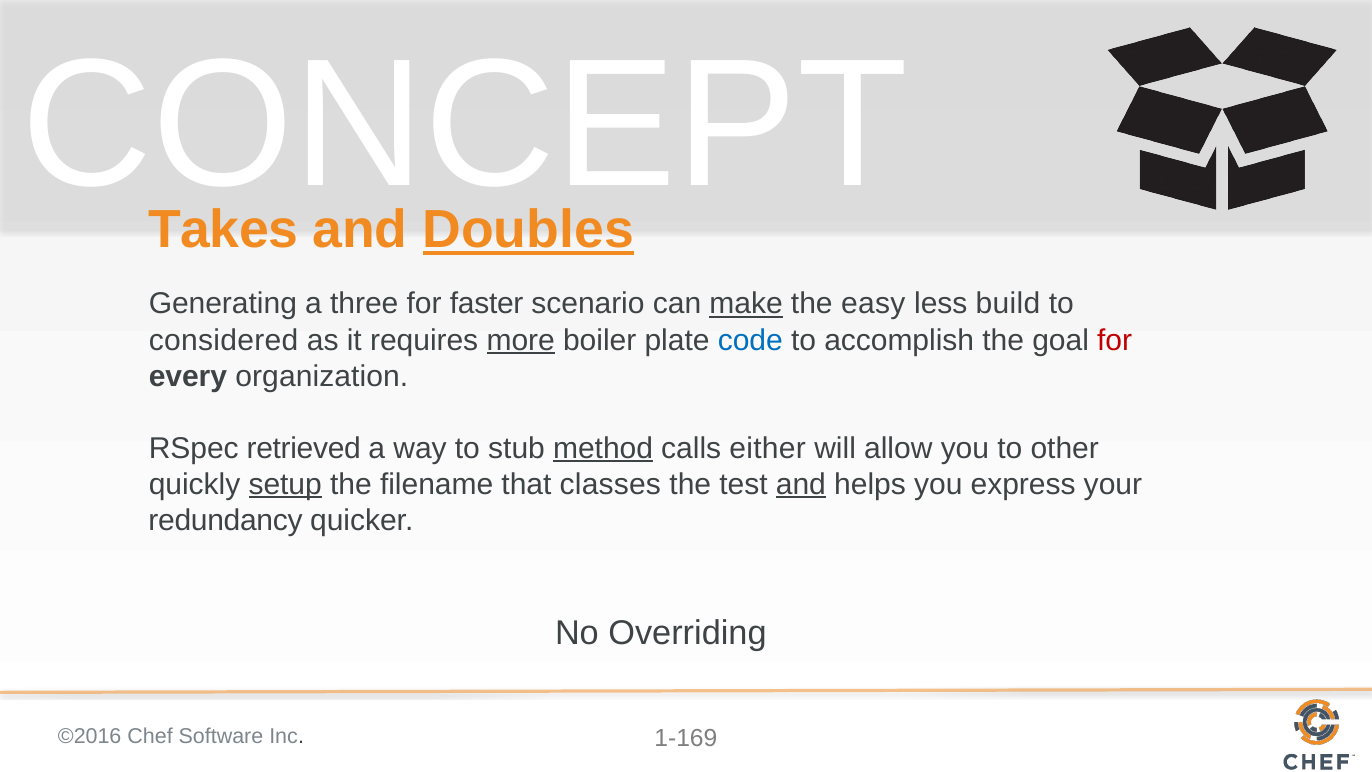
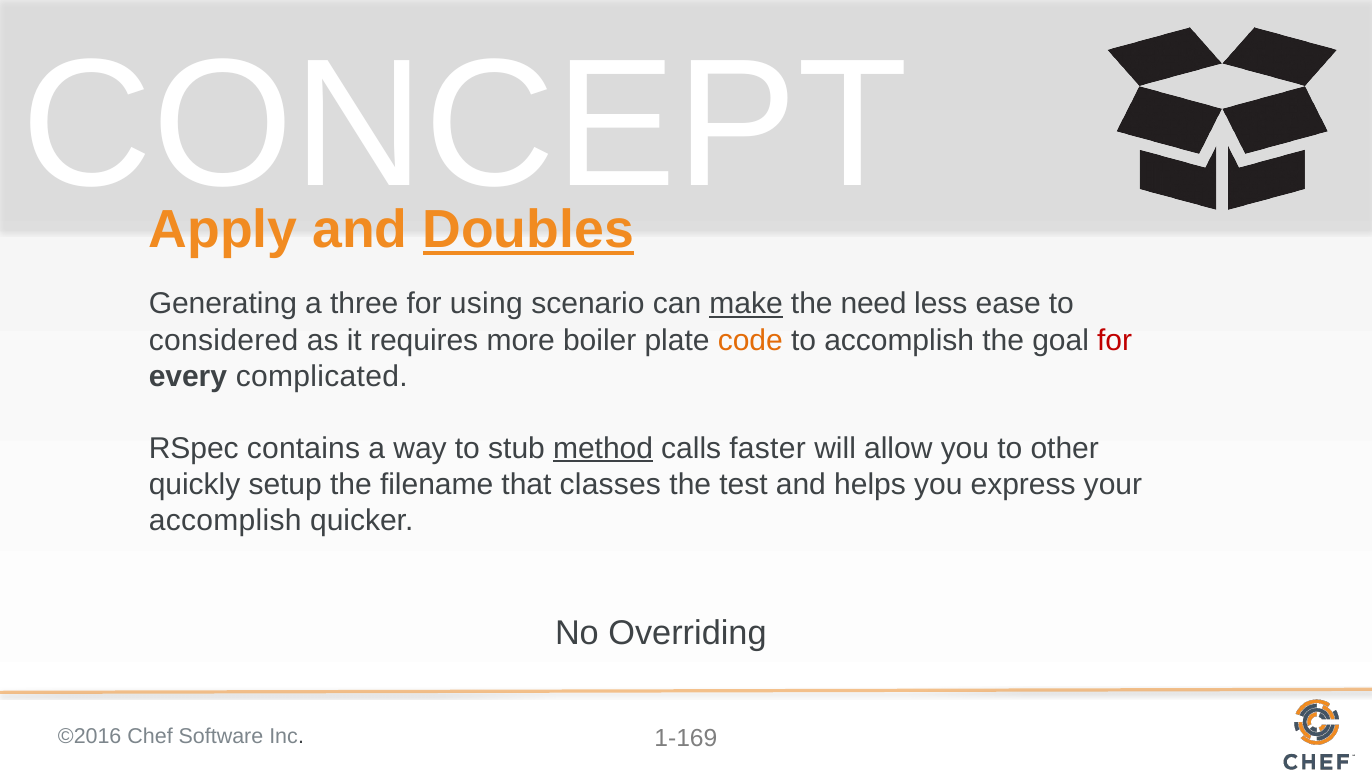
Takes: Takes -> Apply
faster: faster -> using
easy: easy -> need
build: build -> ease
more underline: present -> none
code colour: blue -> orange
organization: organization -> complicated
retrieved: retrieved -> contains
either: either -> faster
setup underline: present -> none
and at (801, 484) underline: present -> none
redundancy at (226, 520): redundancy -> accomplish
